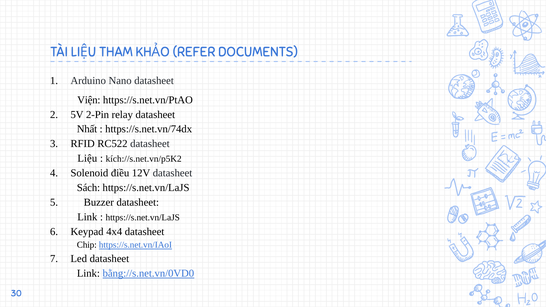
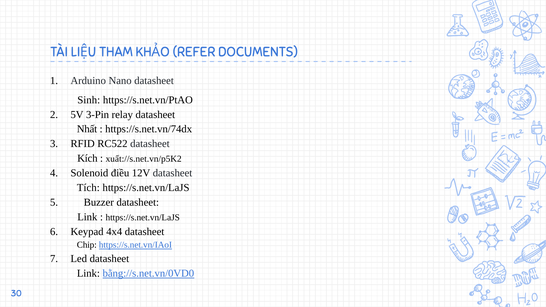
Viện: Viện -> Sinh
2-Pin: 2-Pin -> 3-Pin
Liệu: Liệu -> Kích
kích://s.net.vn/p5K2: kích://s.net.vn/p5K2 -> xuất://s.net.vn/p5K2
Sách: Sách -> Tích
